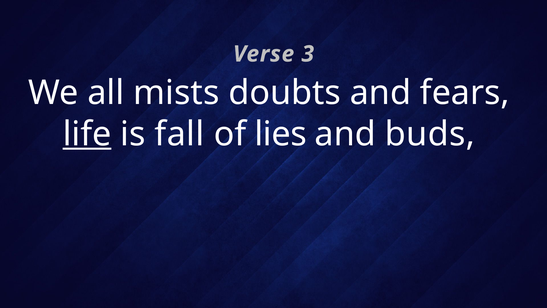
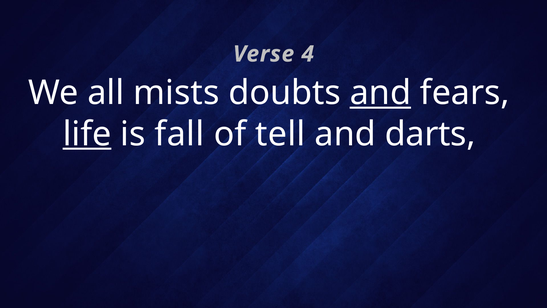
3: 3 -> 4
and at (380, 93) underline: none -> present
lies: lies -> tell
buds: buds -> darts
